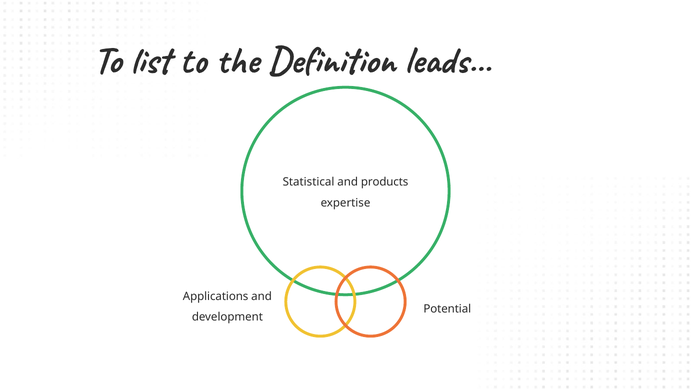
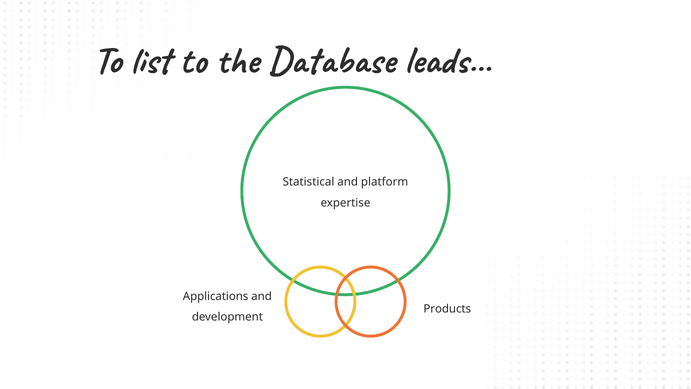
Definition: Definition -> Database
products: products -> platform
Potential: Potential -> Products
